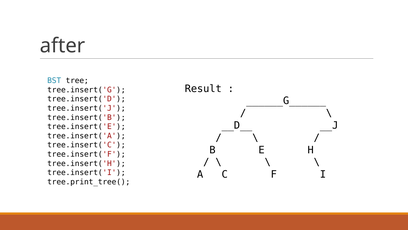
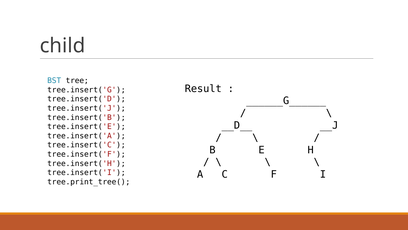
after: after -> child
